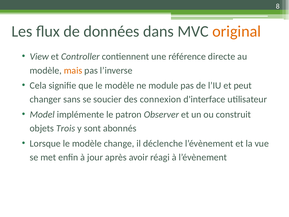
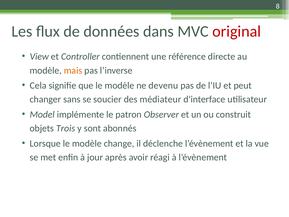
original colour: orange -> red
module: module -> devenu
connexion: connexion -> médiateur
